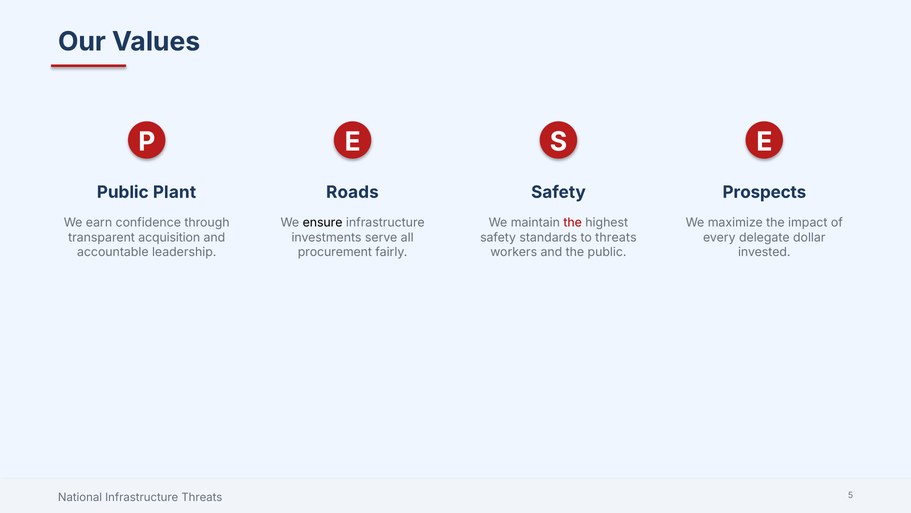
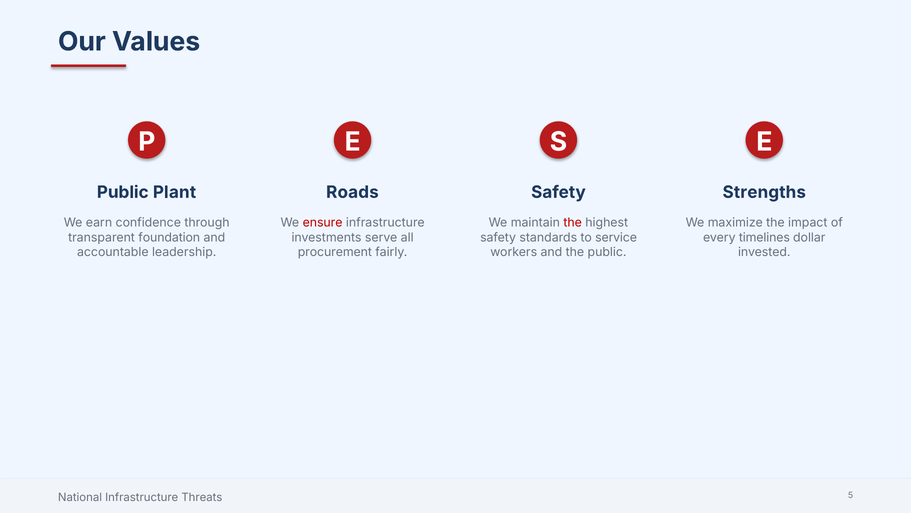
Prospects: Prospects -> Strengths
ensure colour: black -> red
acquisition: acquisition -> foundation
to threats: threats -> service
delegate: delegate -> timelines
